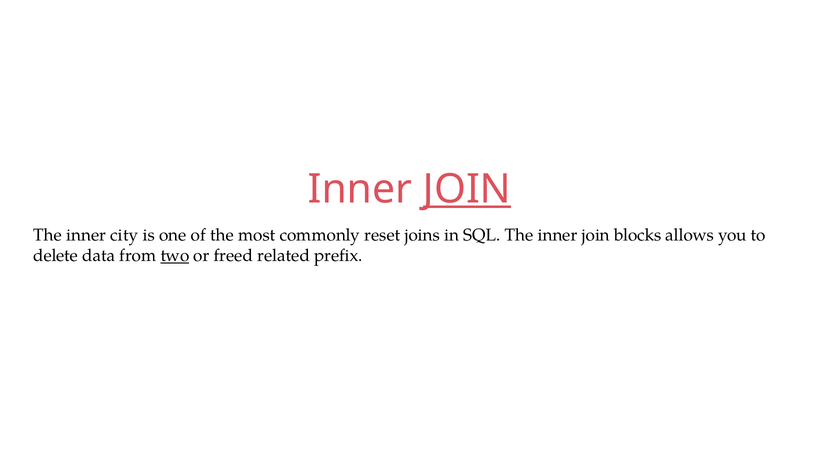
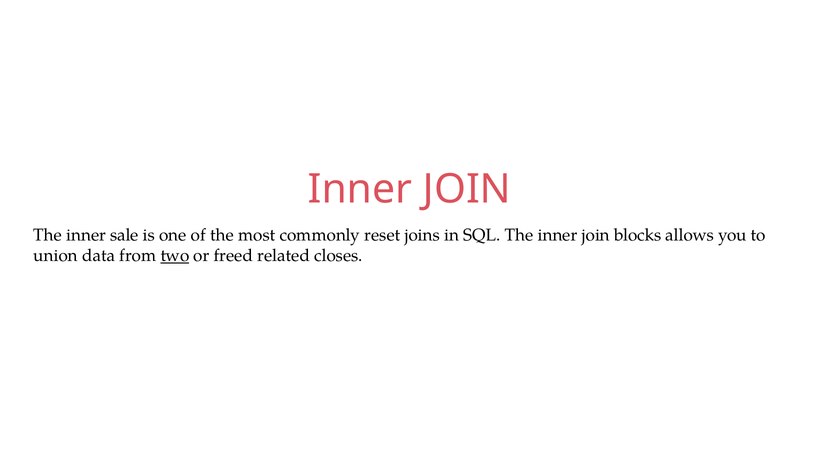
JOIN at (467, 189) underline: present -> none
city: city -> sale
delete: delete -> union
prefix: prefix -> closes
